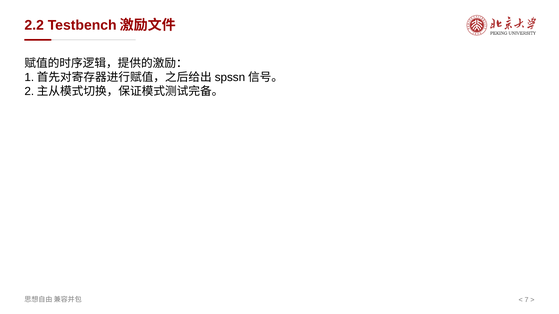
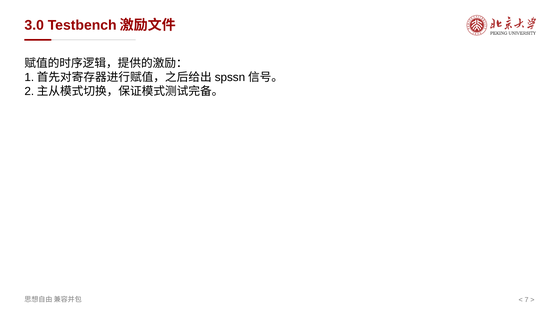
2.2: 2.2 -> 3.0
